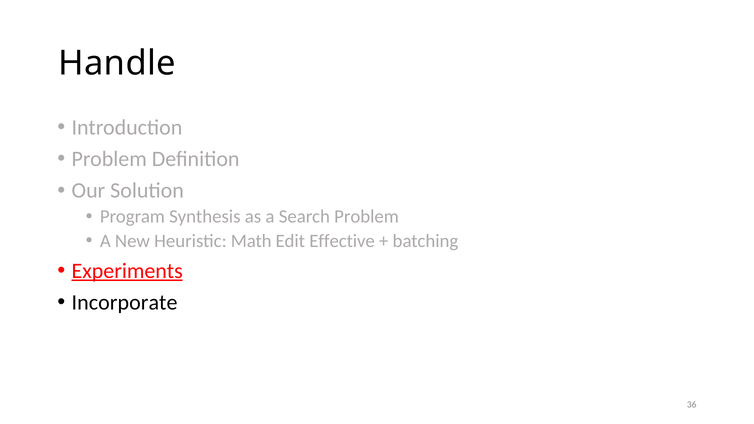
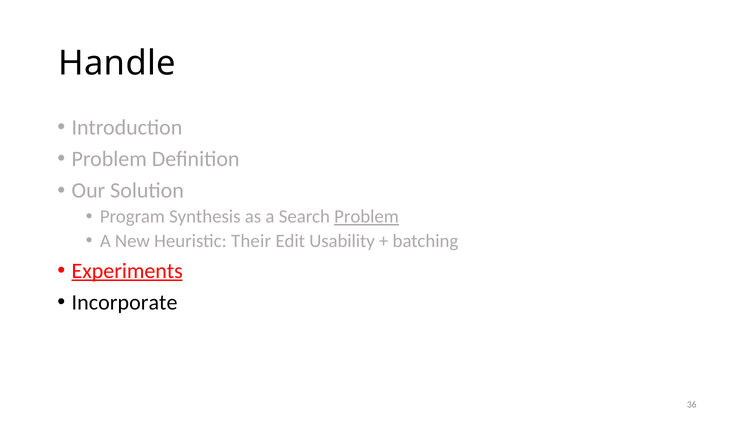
Problem at (367, 217) underline: none -> present
Math: Math -> Their
Effective: Effective -> Usability
